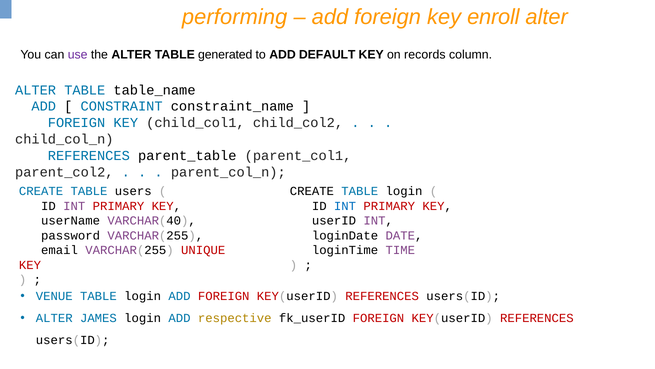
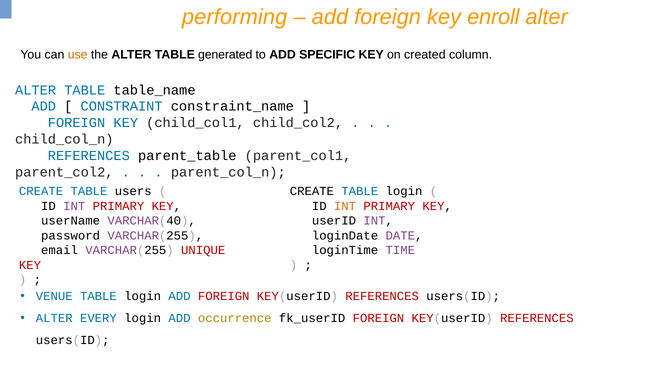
use colour: purple -> orange
DEFAULT: DEFAULT -> SPECIFIC
records: records -> created
INT at (345, 206) colour: blue -> orange
JAMES: JAMES -> EVERY
respective: respective -> occurrence
